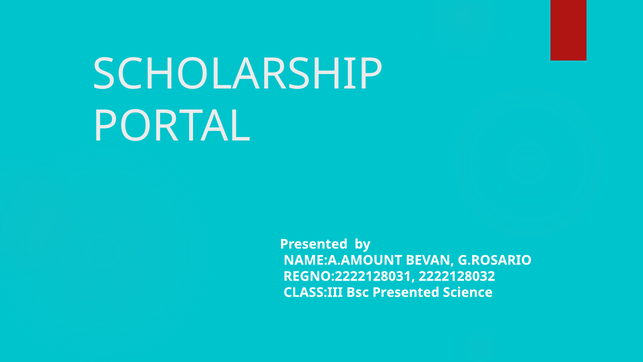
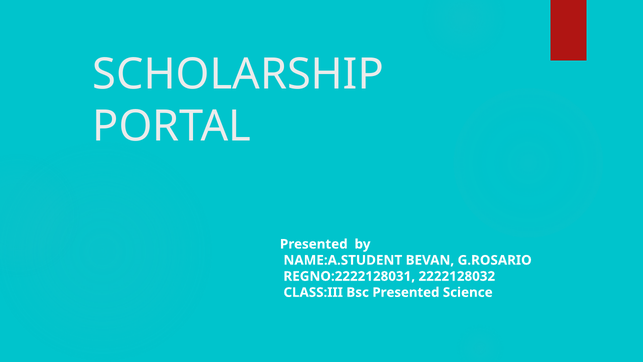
NAME:A.AMOUNT: NAME:A.AMOUNT -> NAME:A.STUDENT
